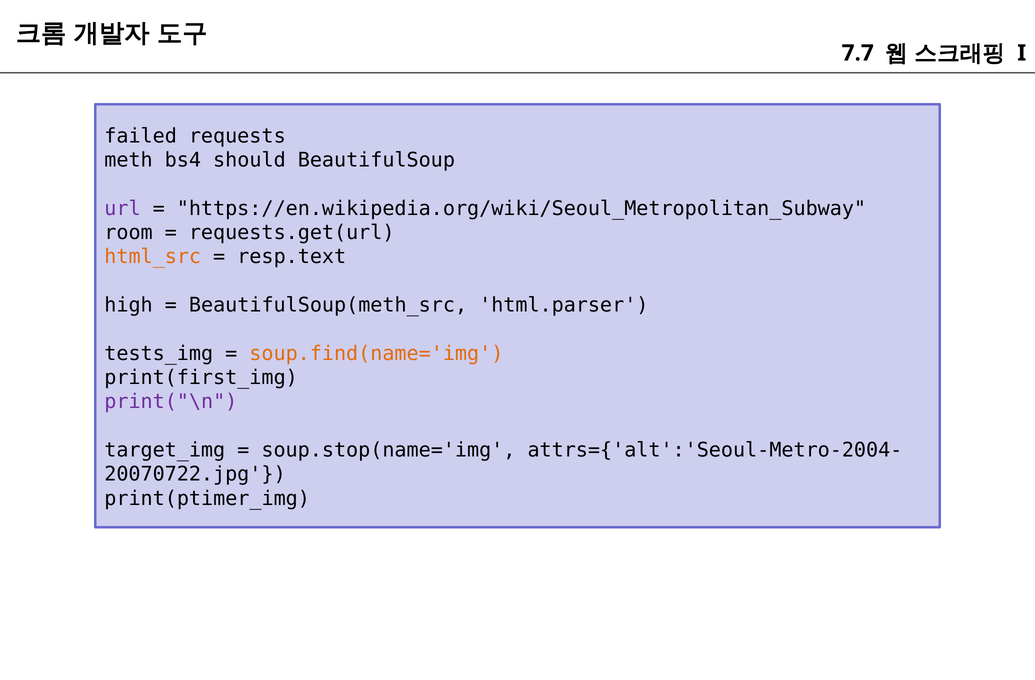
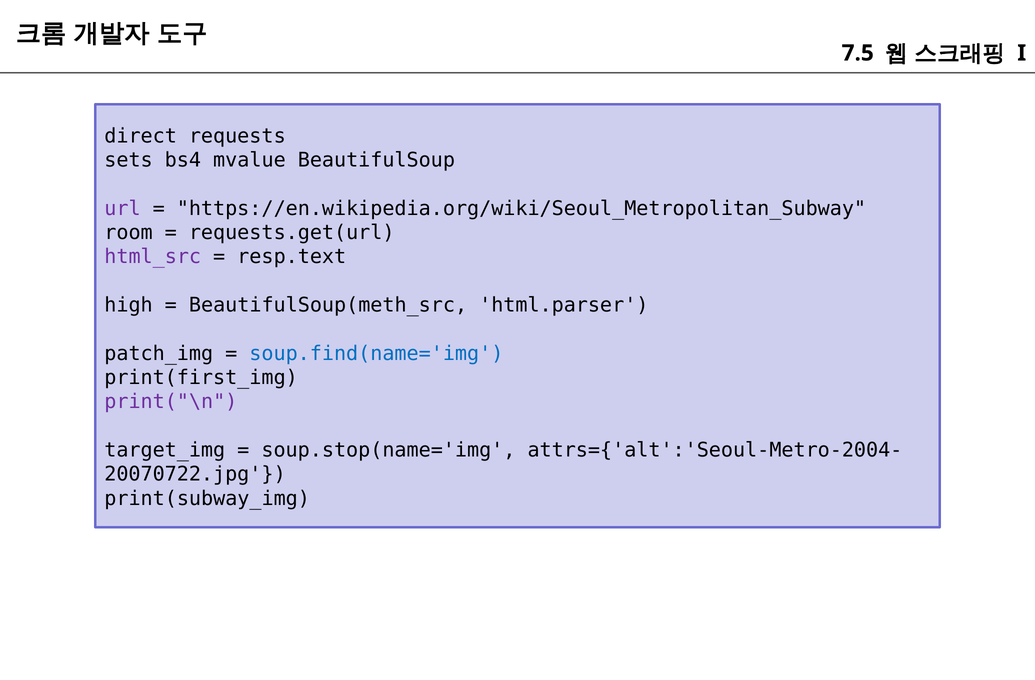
7.7: 7.7 -> 7.5
failed: failed -> direct
meth: meth -> sets
should: should -> mvalue
html_src colour: orange -> purple
tests_img: tests_img -> patch_img
soup.find(name='img colour: orange -> blue
print(ptimer_img: print(ptimer_img -> print(subway_img
